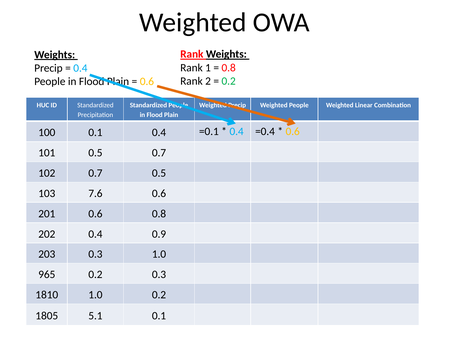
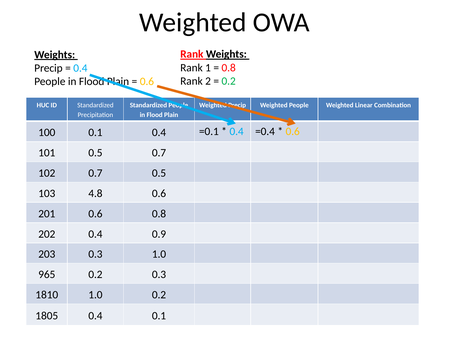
7.6: 7.6 -> 4.8
1805 5.1: 5.1 -> 0.4
